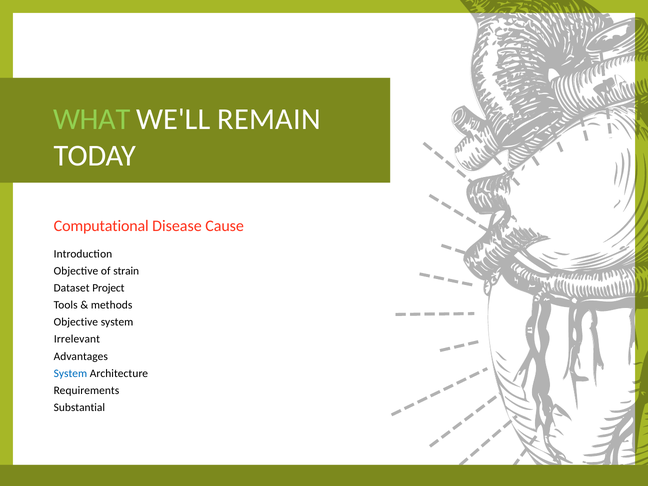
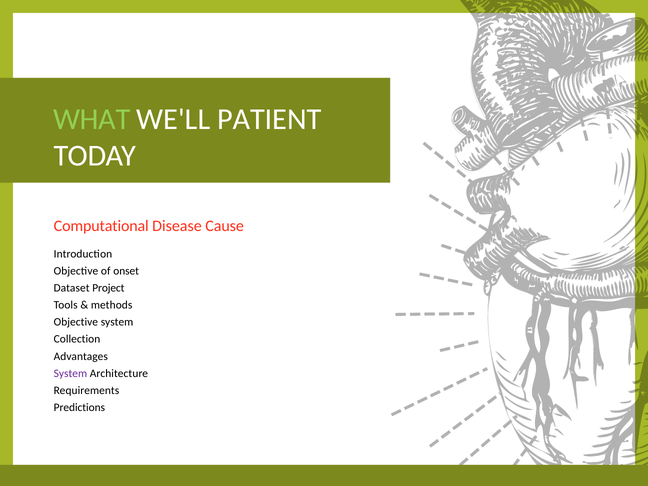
REMAIN: REMAIN -> PATIENT
strain: strain -> onset
Irrelevant: Irrelevant -> Collection
System at (70, 373) colour: blue -> purple
Substantial: Substantial -> Predictions
